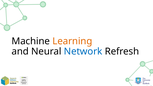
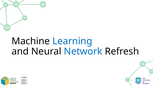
Learning colour: orange -> blue
